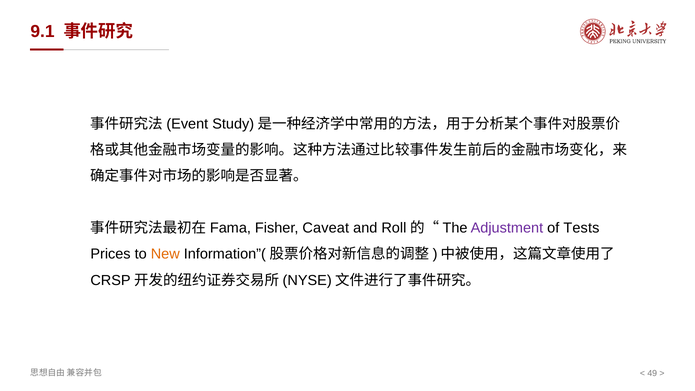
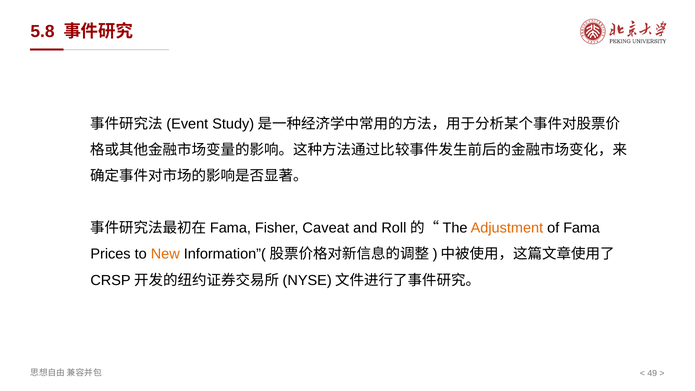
9.1: 9.1 -> 5.8
Adjustment colour: purple -> orange
Tests: Tests -> Fama
